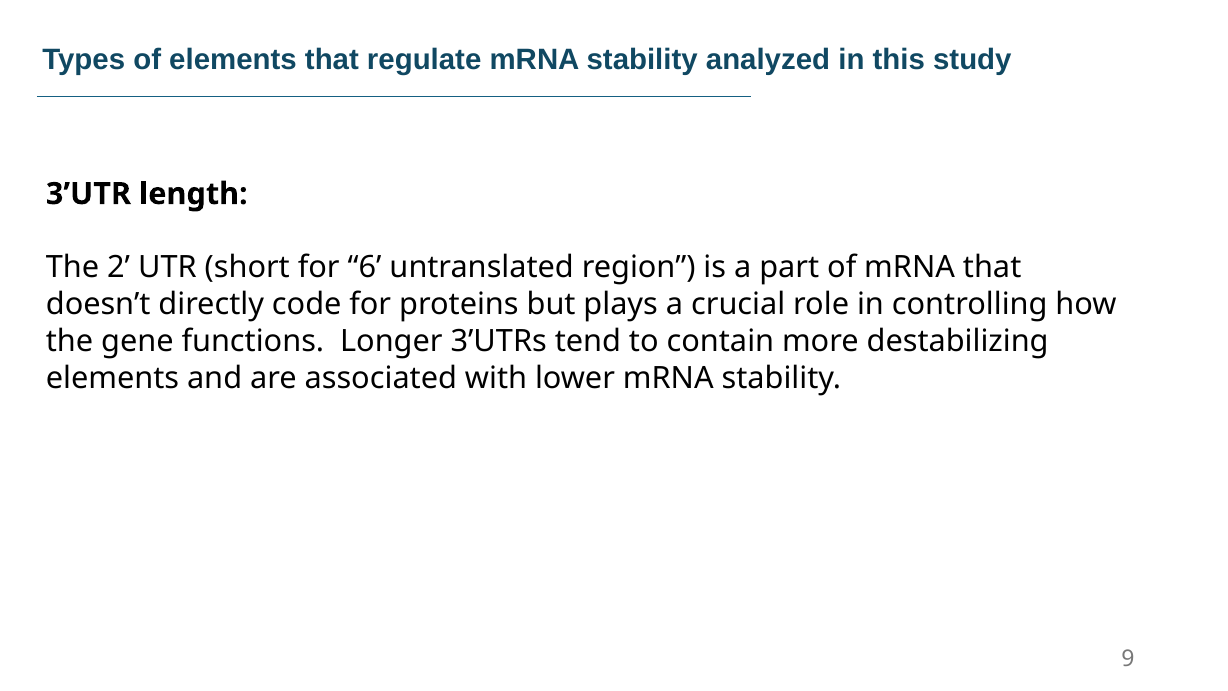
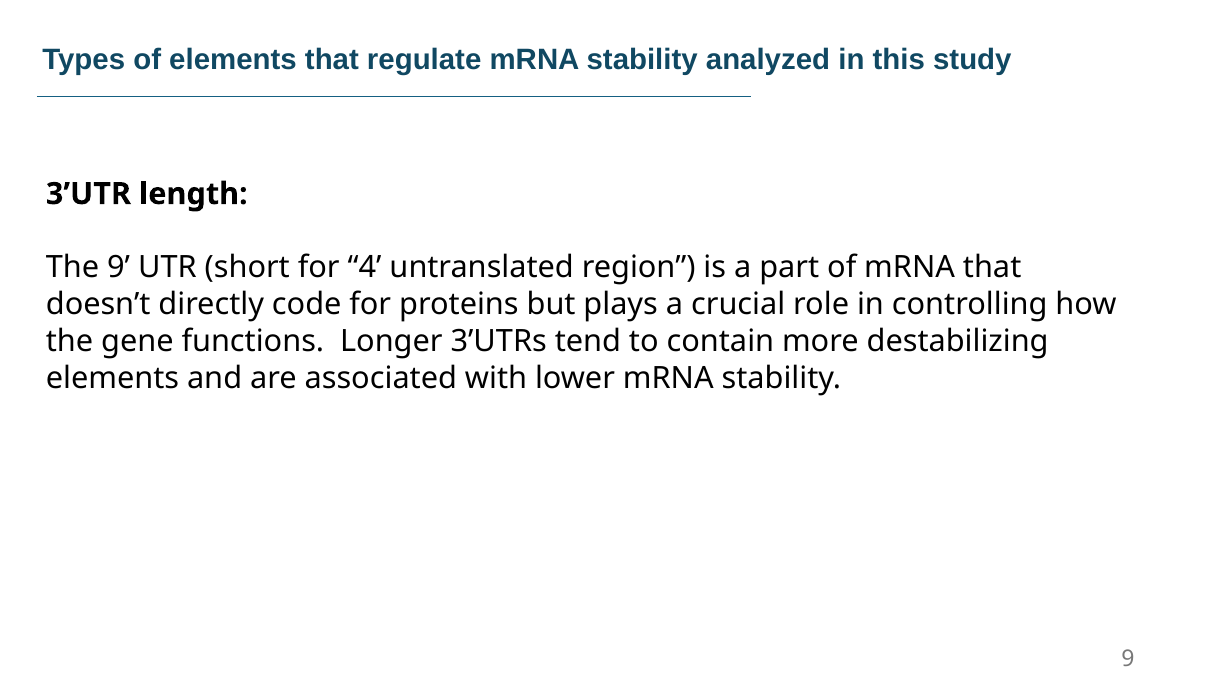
The 2: 2 -> 9
6: 6 -> 4
